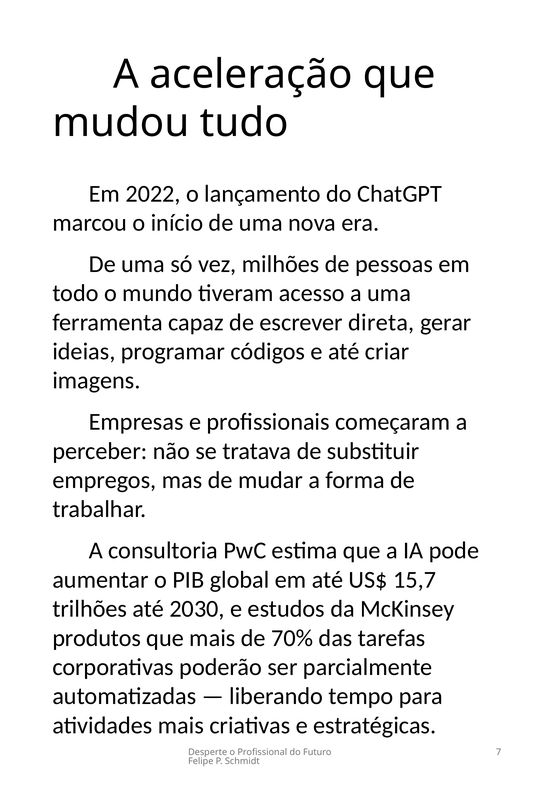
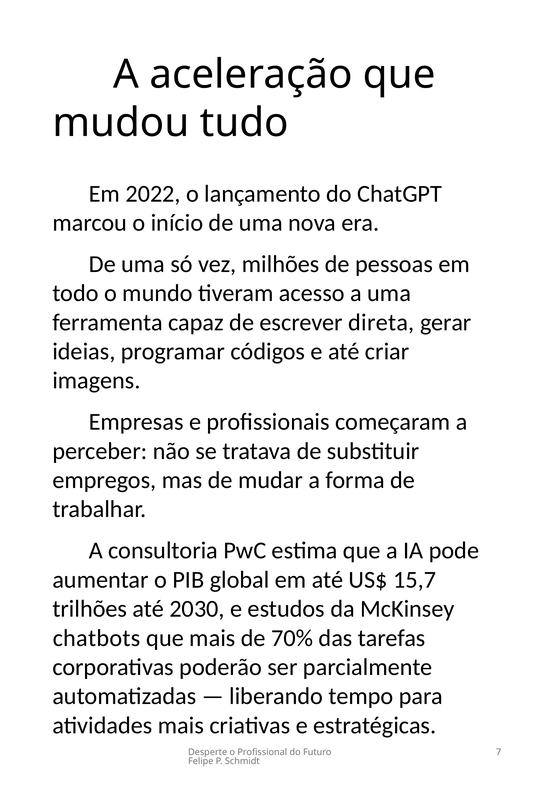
produtos: produtos -> chatbots
